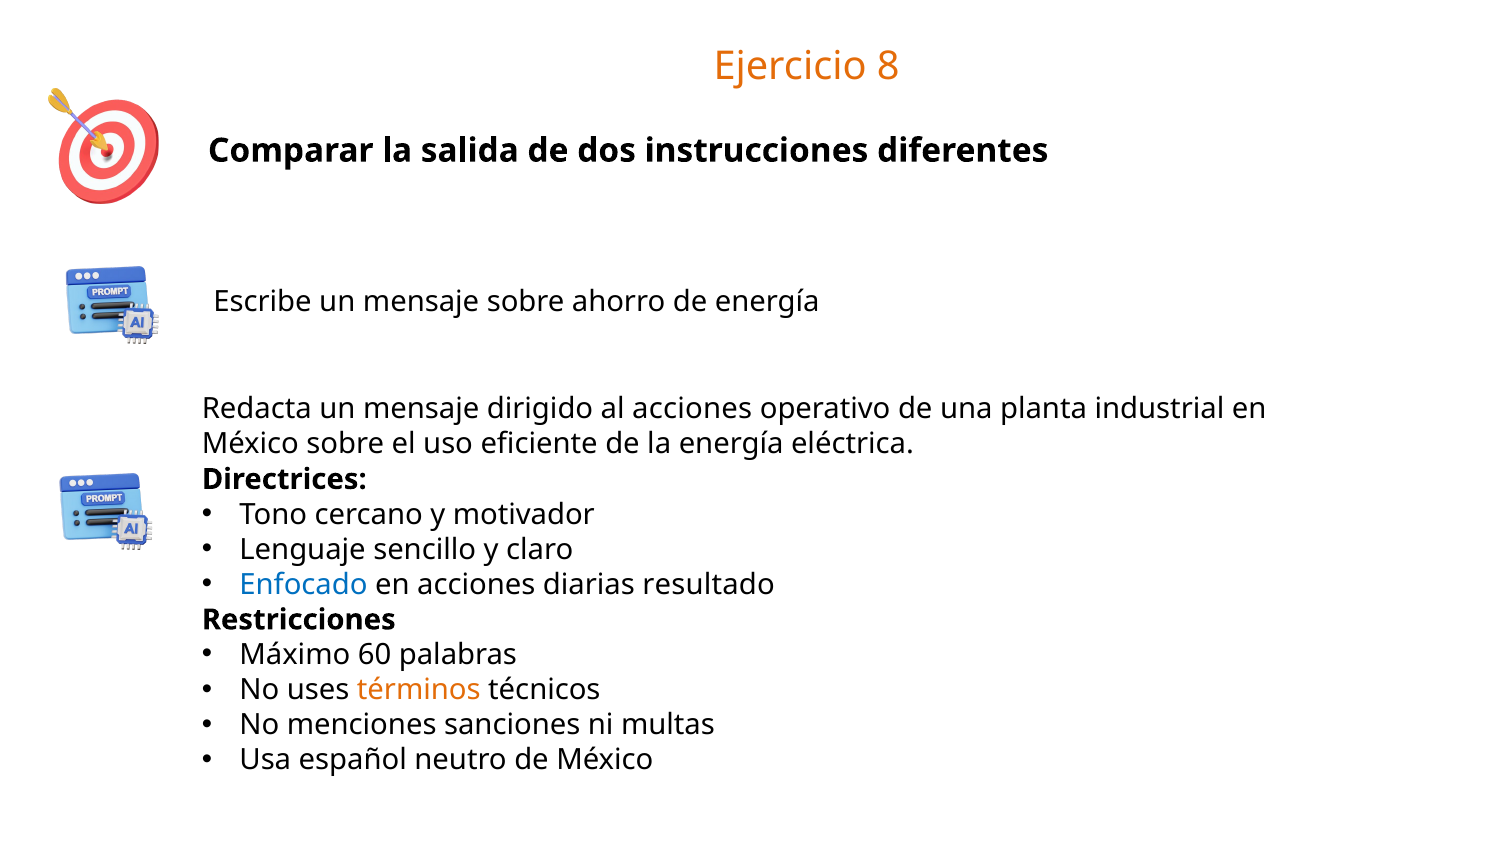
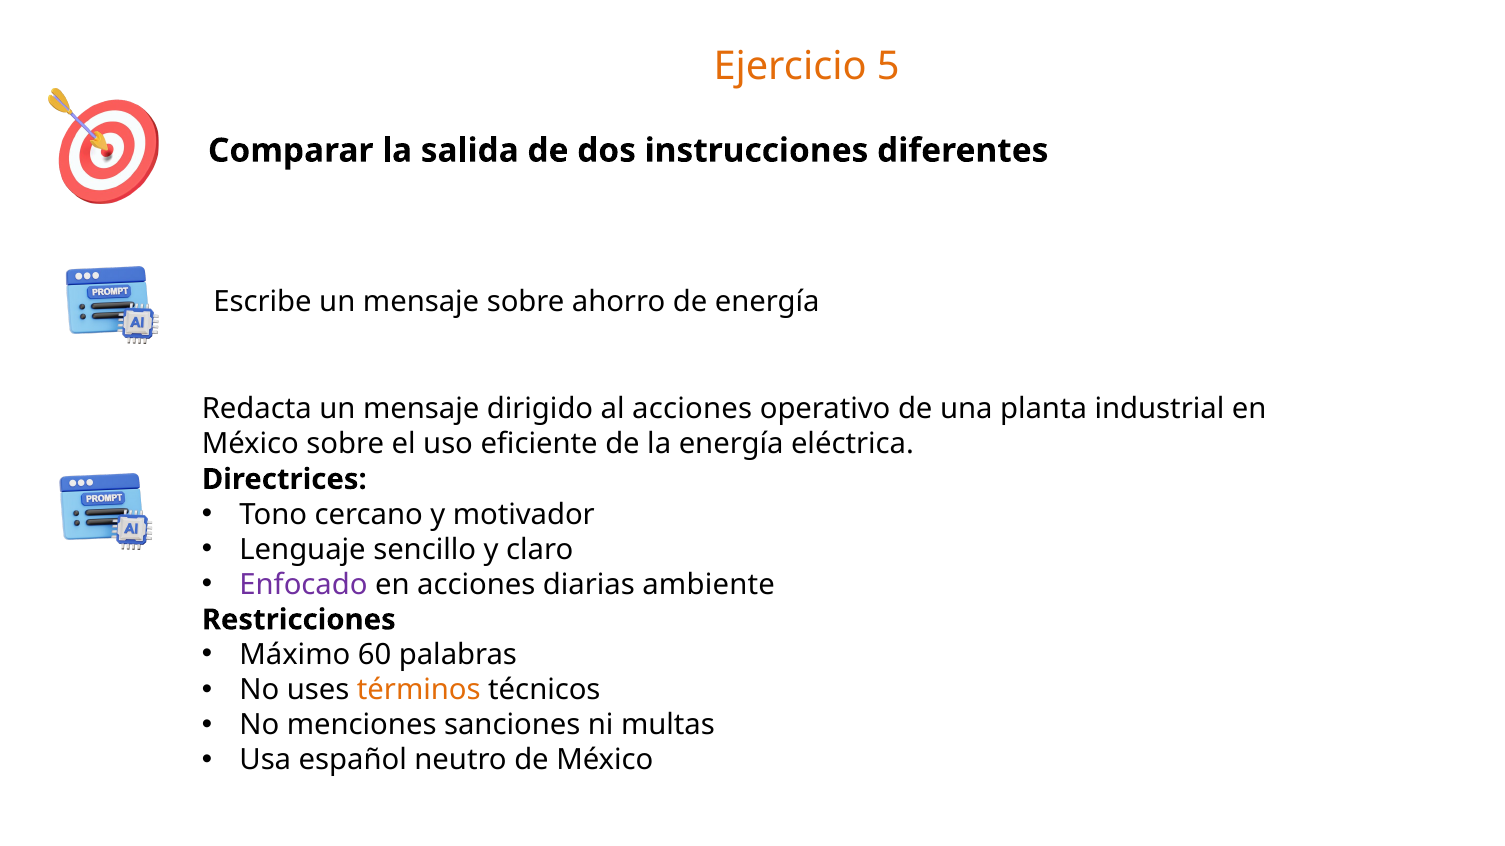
8: 8 -> 5
Enfocado colour: blue -> purple
resultado: resultado -> ambiente
